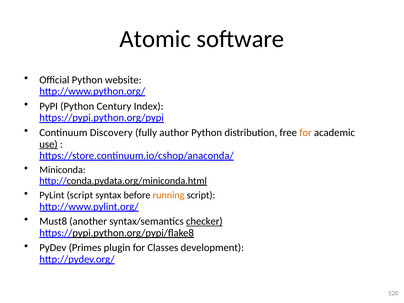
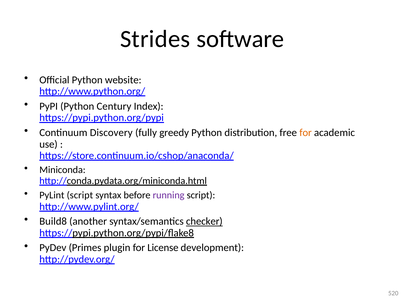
Atomic: Atomic -> Strides
author: author -> greedy
use underline: present -> none
running colour: orange -> purple
Must8: Must8 -> Build8
Classes: Classes -> License
